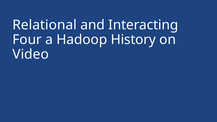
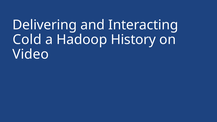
Relational: Relational -> Delivering
Four: Four -> Cold
